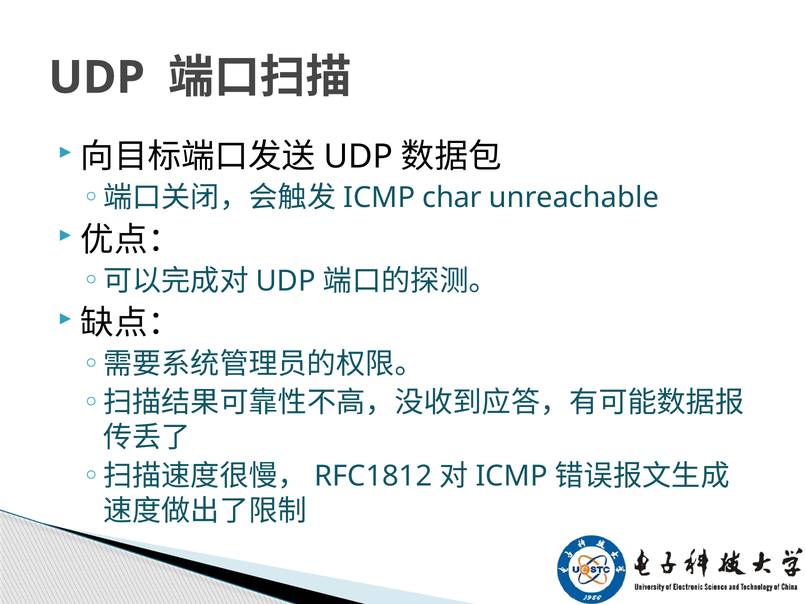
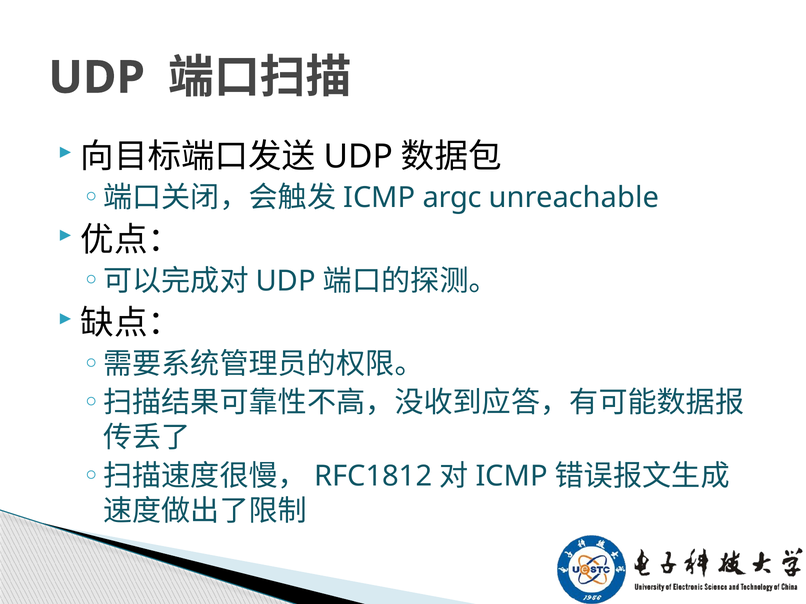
char: char -> argc
